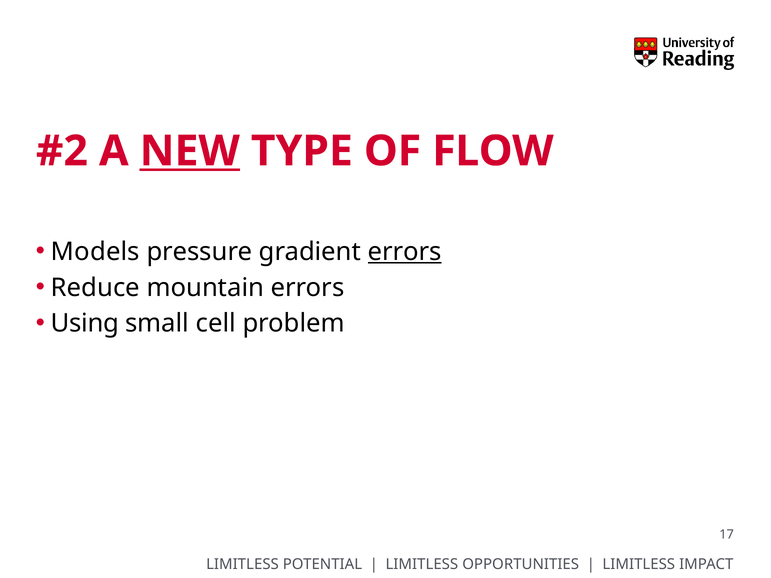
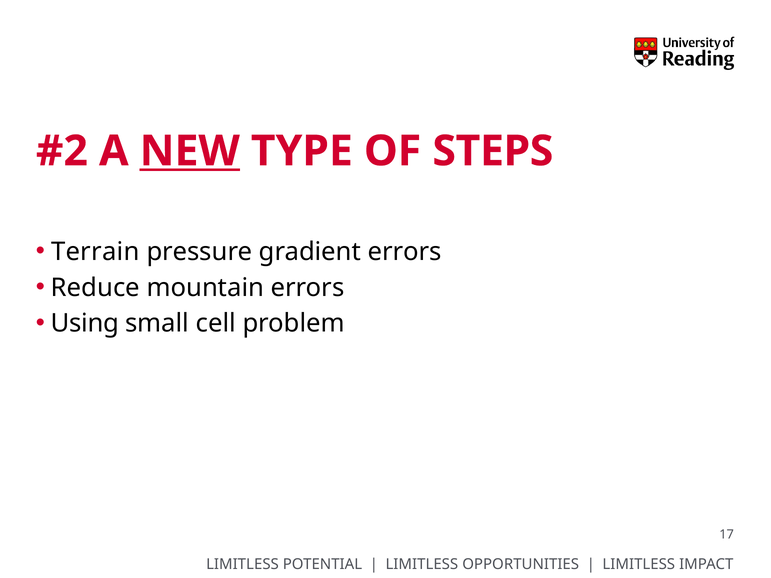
FLOW: FLOW -> STEPS
Models: Models -> Terrain
errors at (405, 252) underline: present -> none
